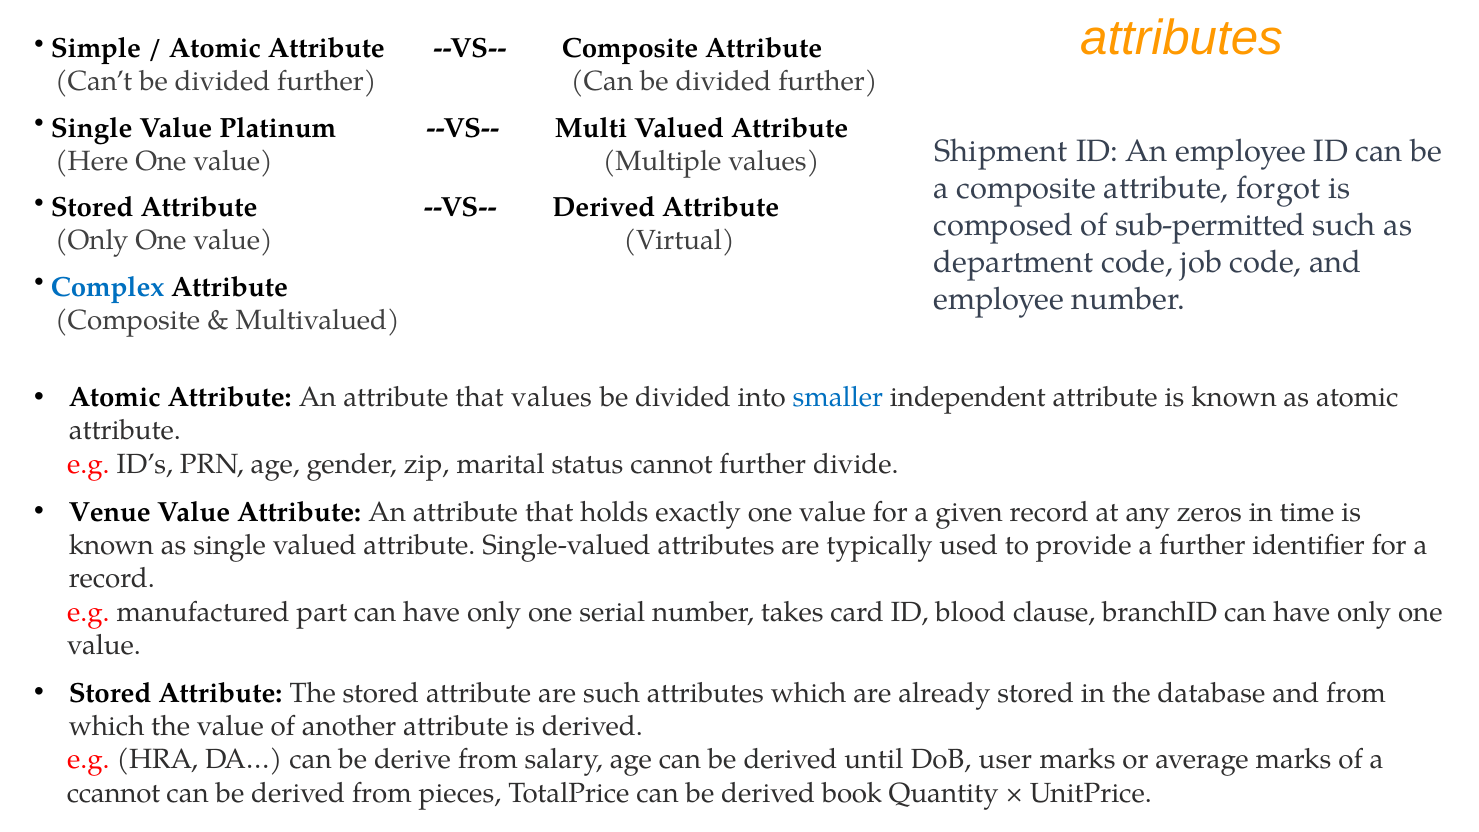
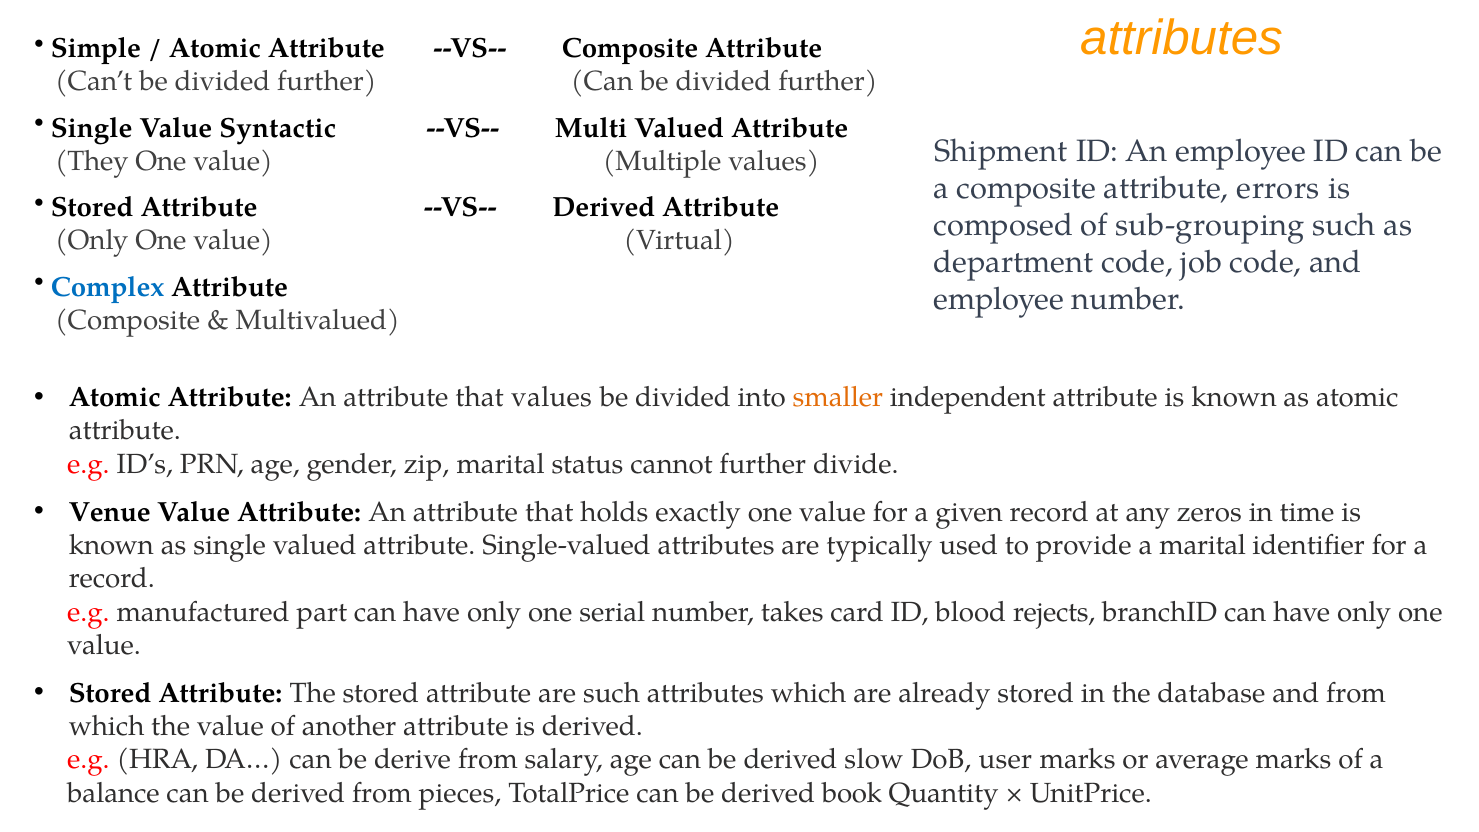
Platinum: Platinum -> Syntactic
Here: Here -> They
forgot: forgot -> errors
sub-permitted: sub-permitted -> sub-grouping
smaller colour: blue -> orange
a further: further -> marital
clause: clause -> rejects
until: until -> slow
ccannot: ccannot -> balance
